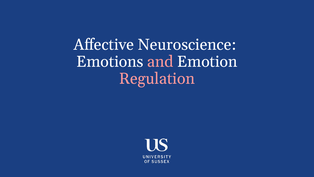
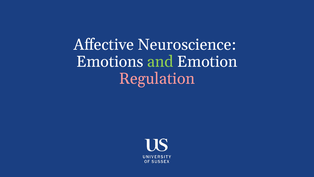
and colour: pink -> light green
